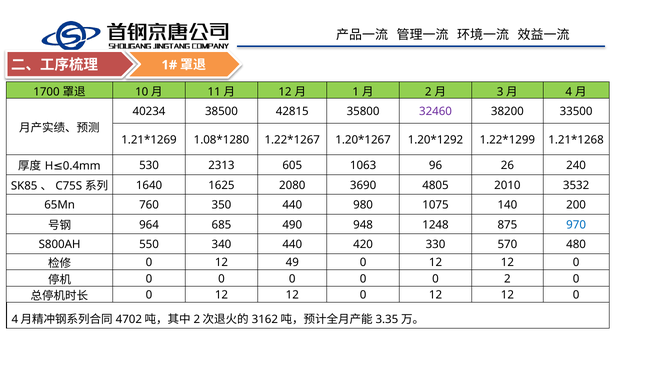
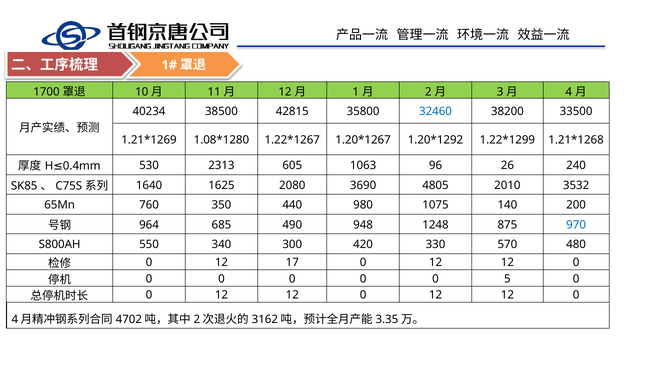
32460 colour: purple -> blue
340 440: 440 -> 300
49: 49 -> 17
0 2: 2 -> 5
